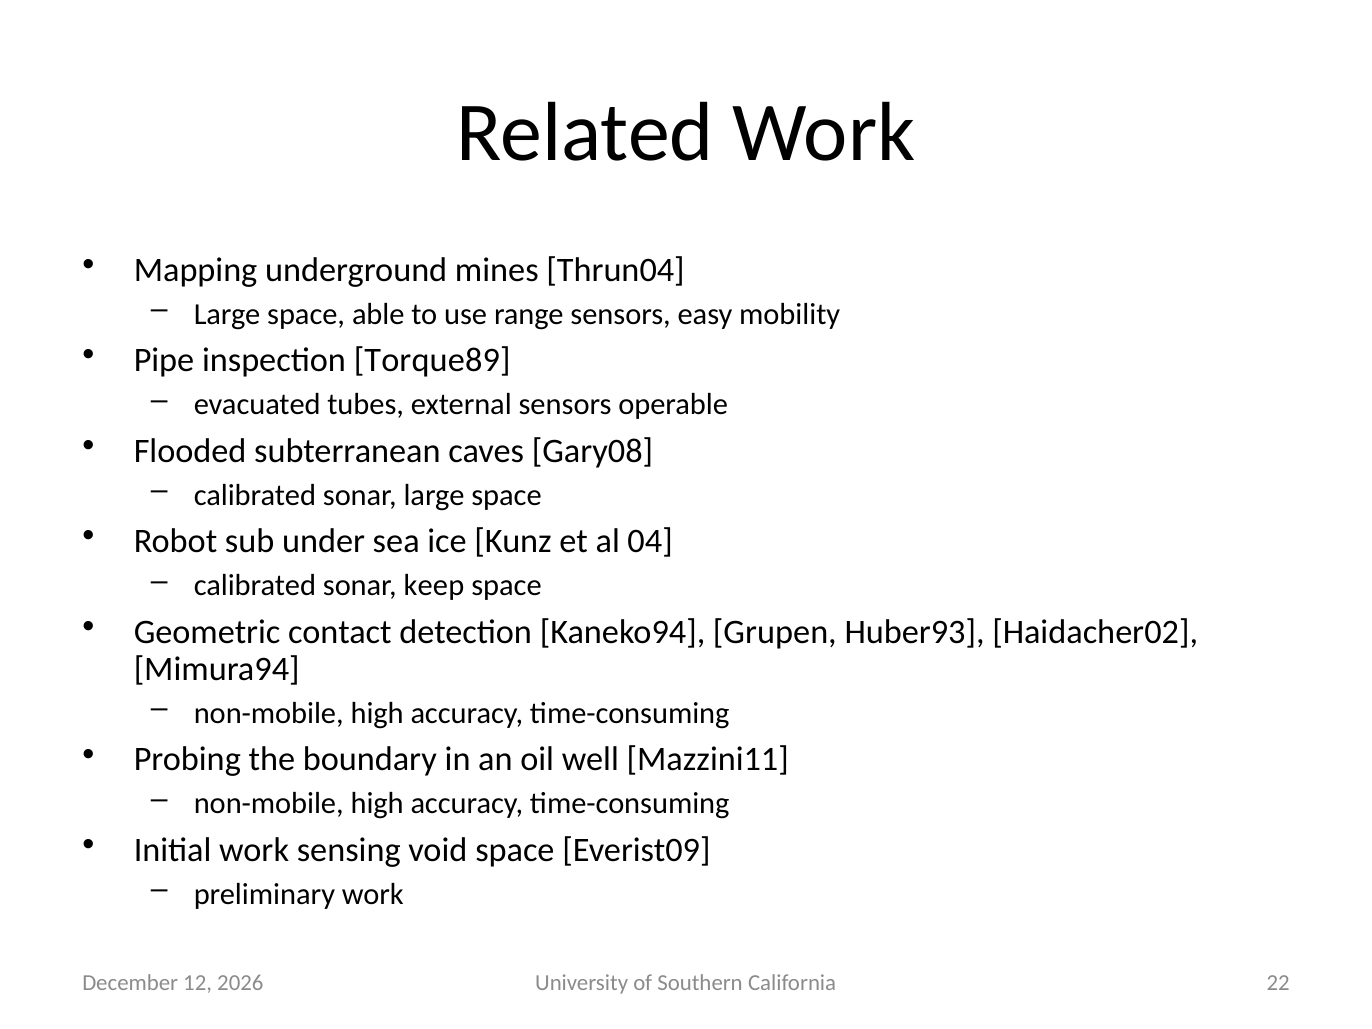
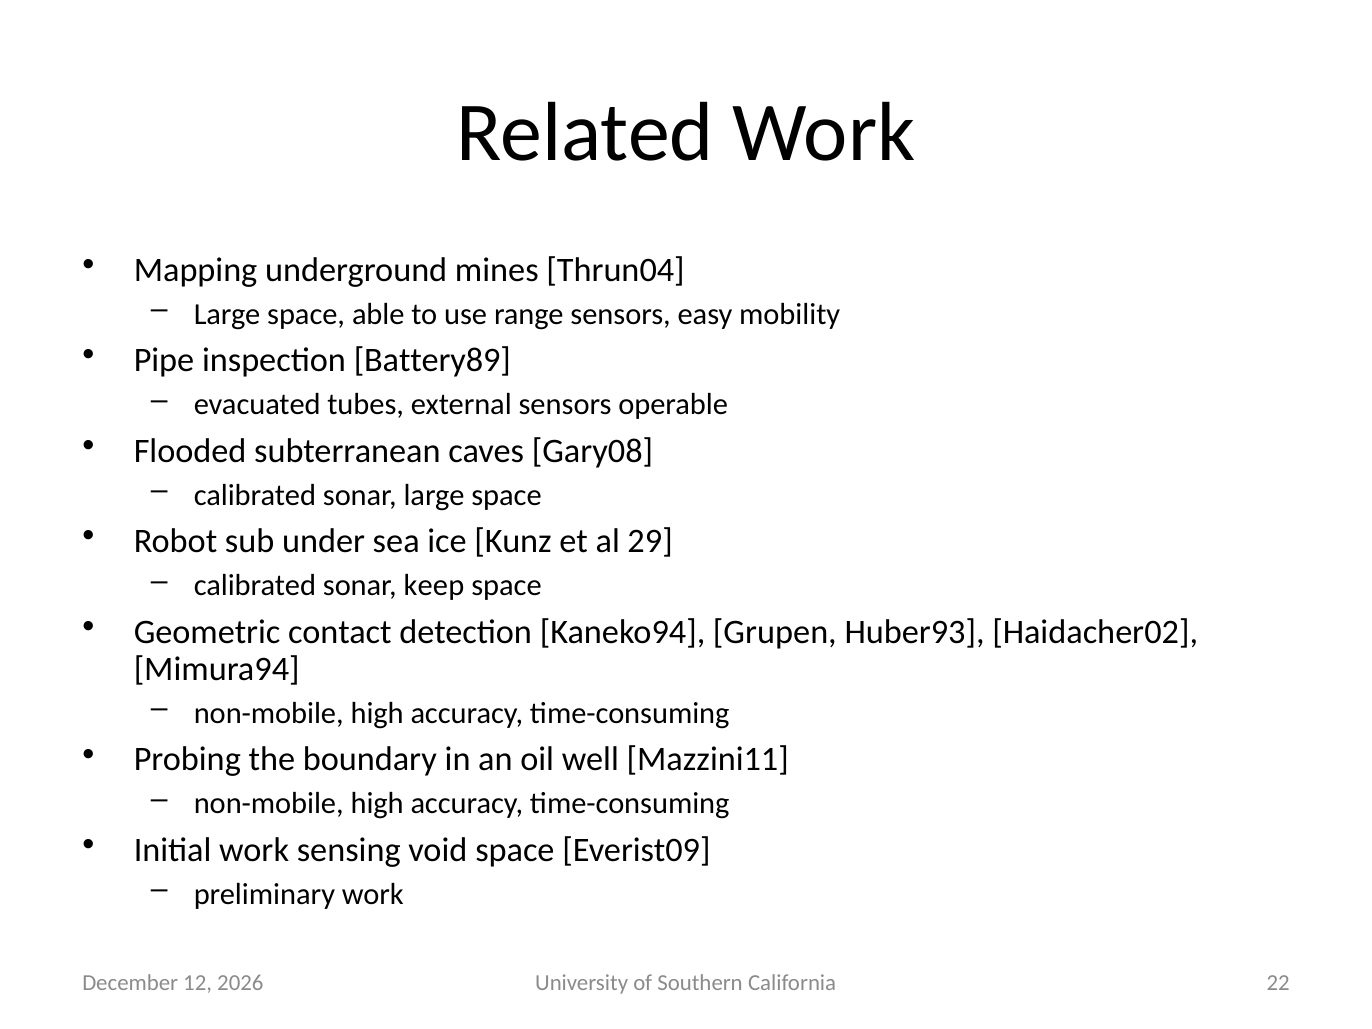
Torque89: Torque89 -> Battery89
04: 04 -> 29
